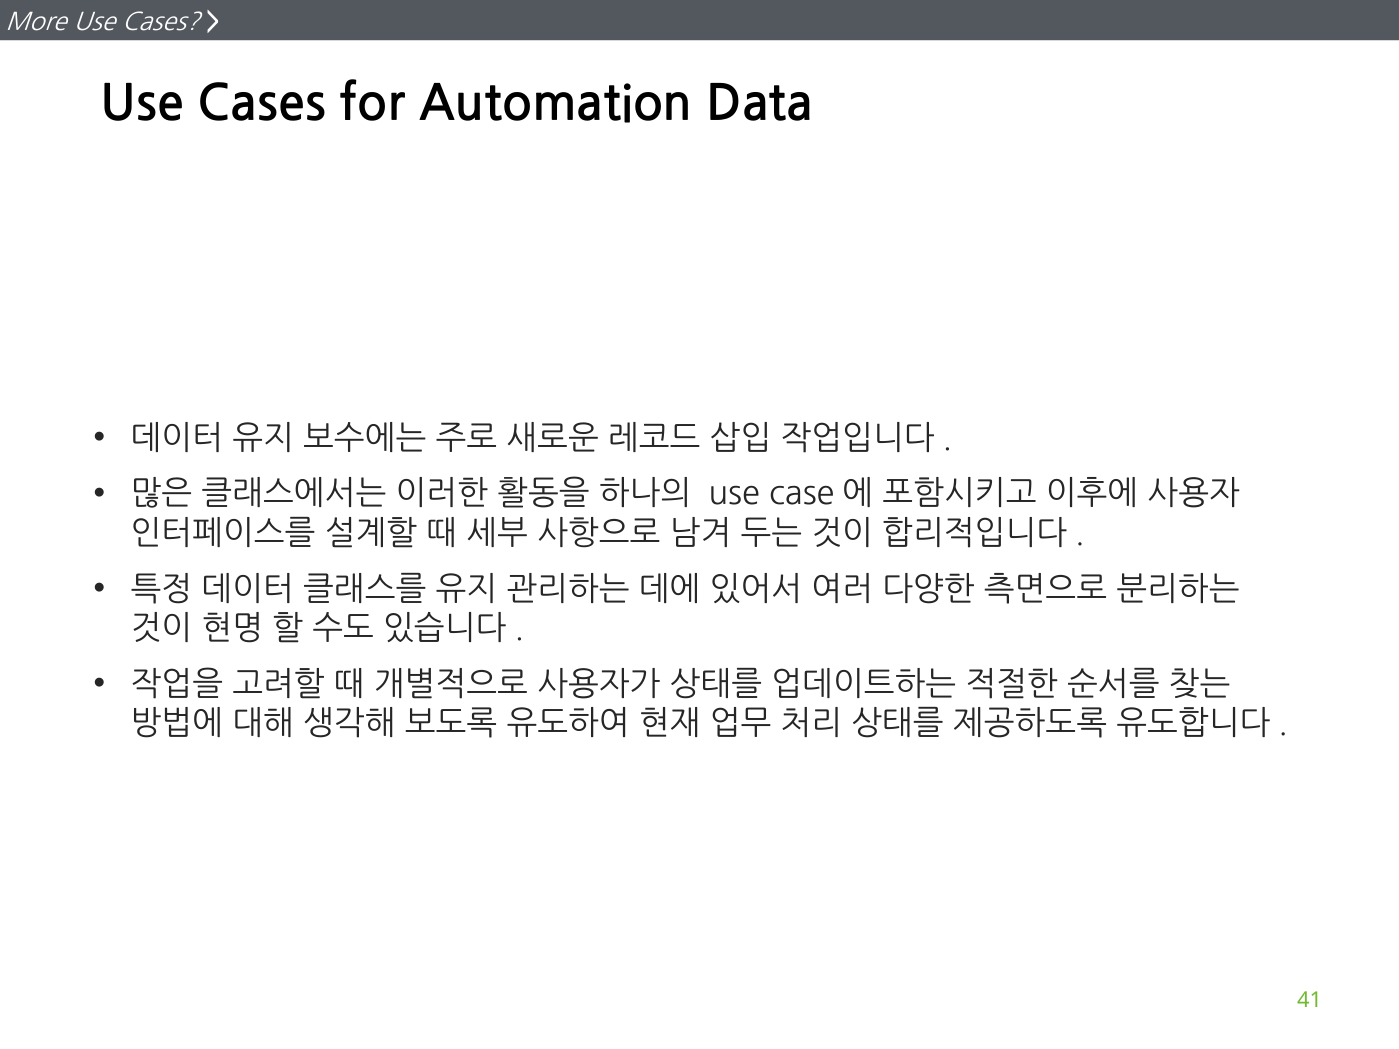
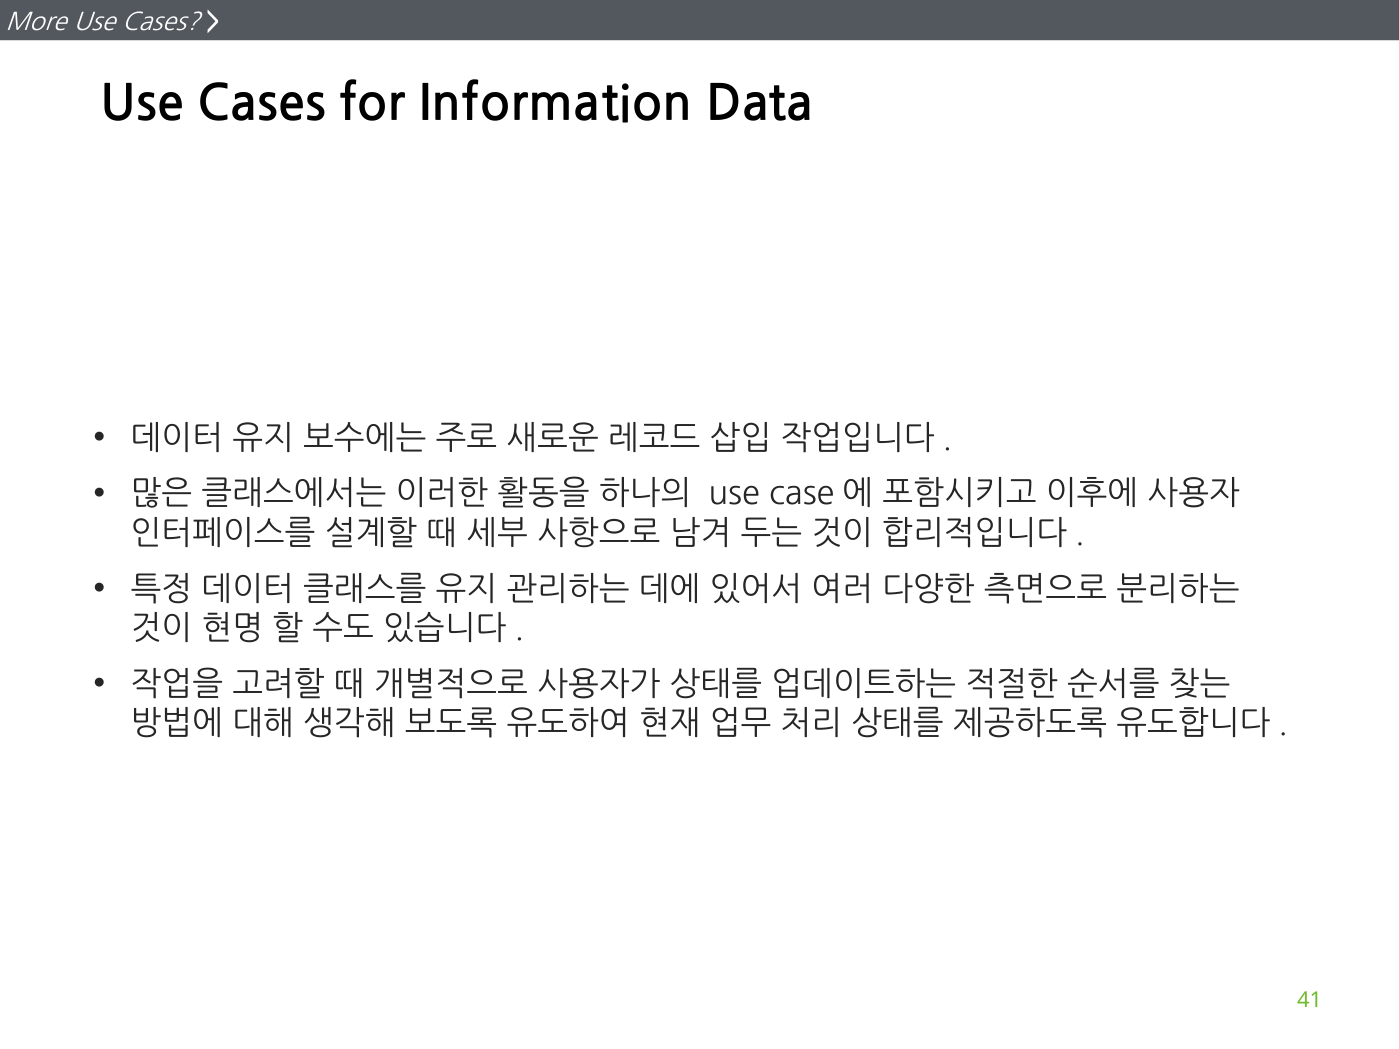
Automation: Automation -> Information
